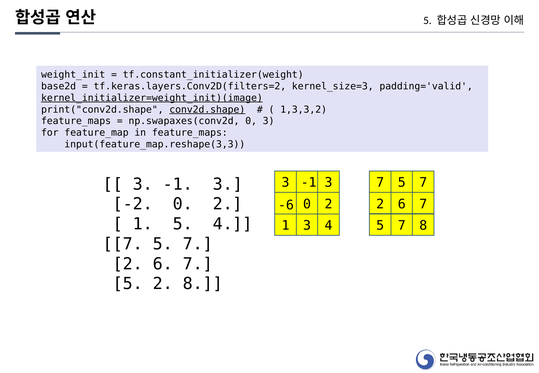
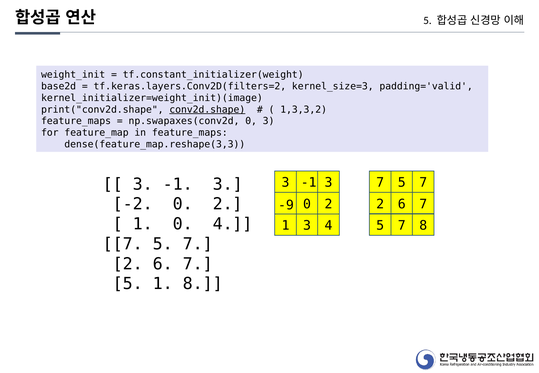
kernel_initializer=weight_init)(image underline: present -> none
input(feature_map.reshape(3,3: input(feature_map.reshape(3,3 -> dense(feature_map.reshape(3,3
-6: -6 -> -9
1 5: 5 -> 0
5 2: 2 -> 1
